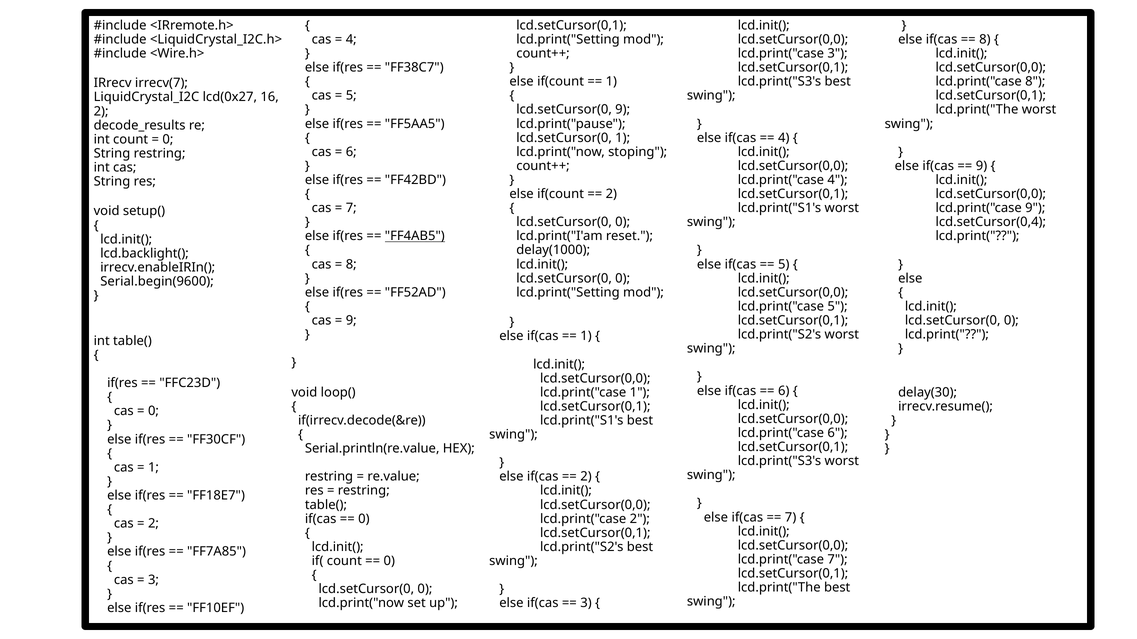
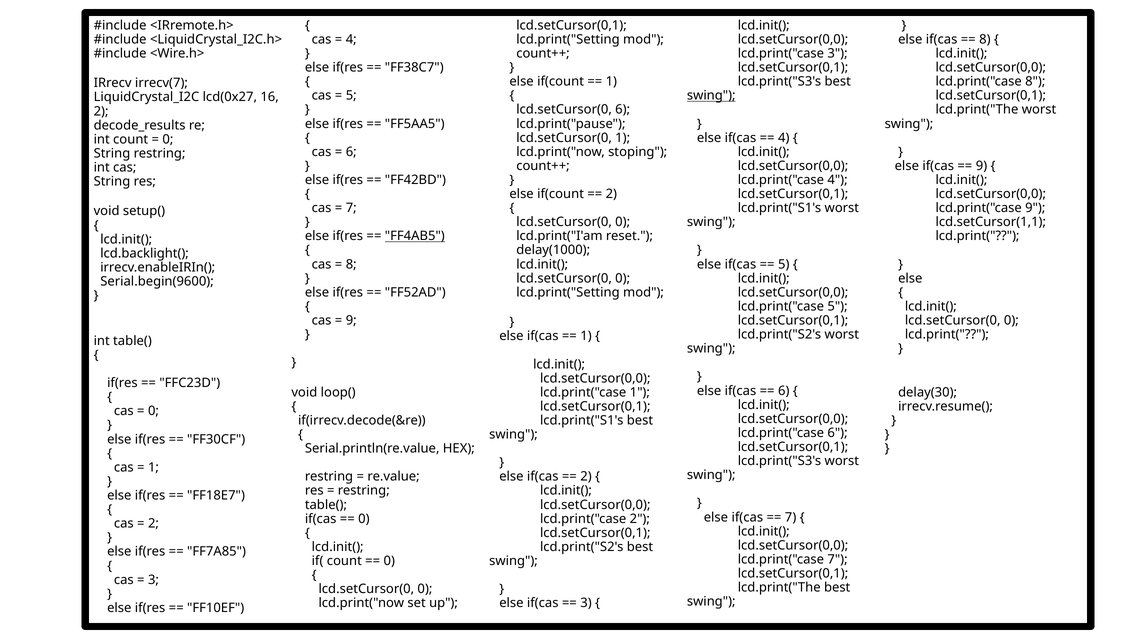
swing at (711, 96) underline: none -> present
lcd.setCursor(0 9: 9 -> 6
lcd.setCursor(0,4: lcd.setCursor(0,4 -> lcd.setCursor(1,1
